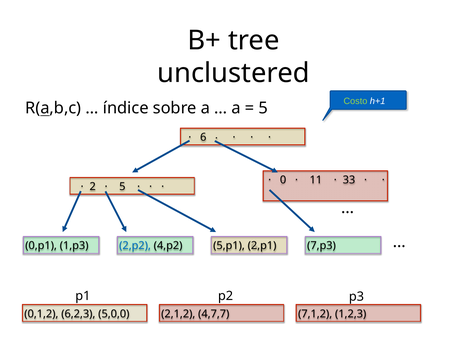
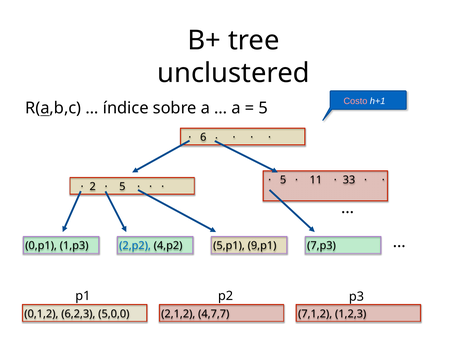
Costo colour: light green -> pink
0 at (283, 180): 0 -> 5
2,p1: 2,p1 -> 9,p1
